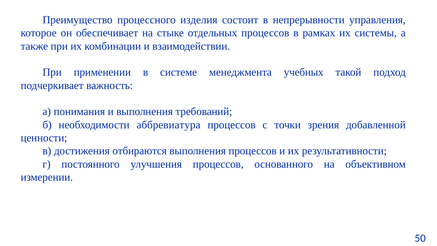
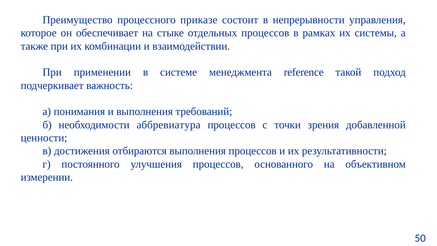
изделия: изделия -> приказе
учебных: учебных -> reference
